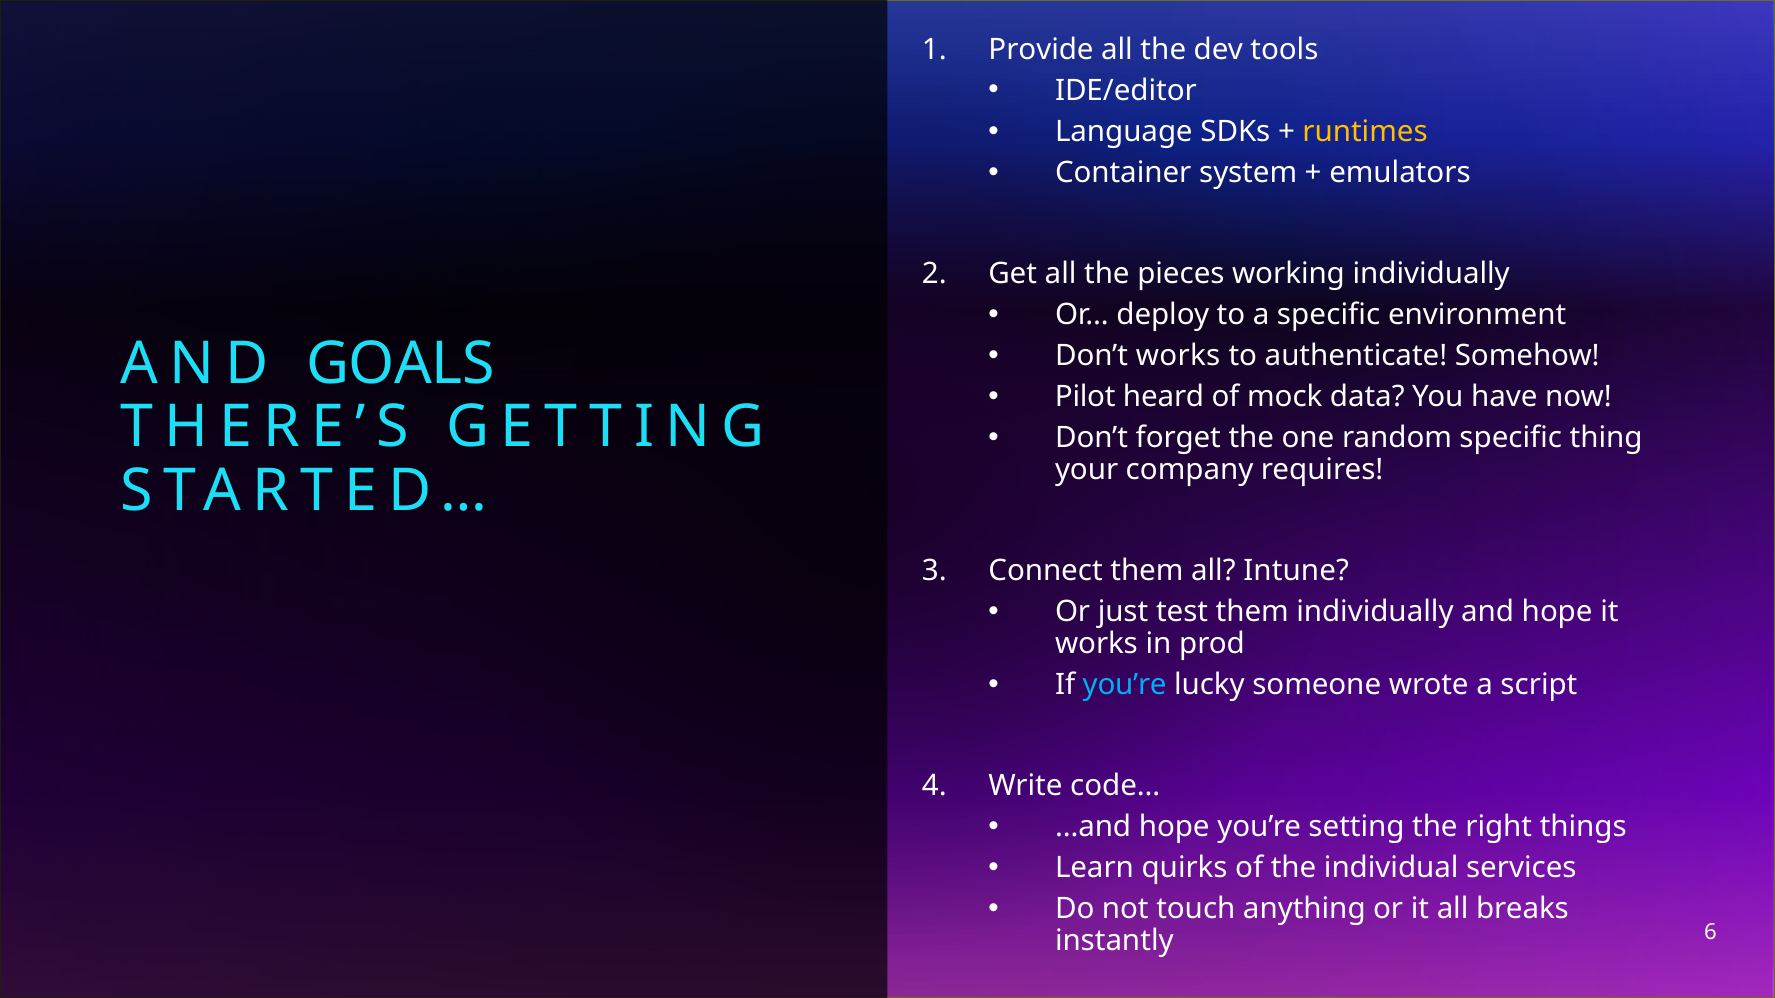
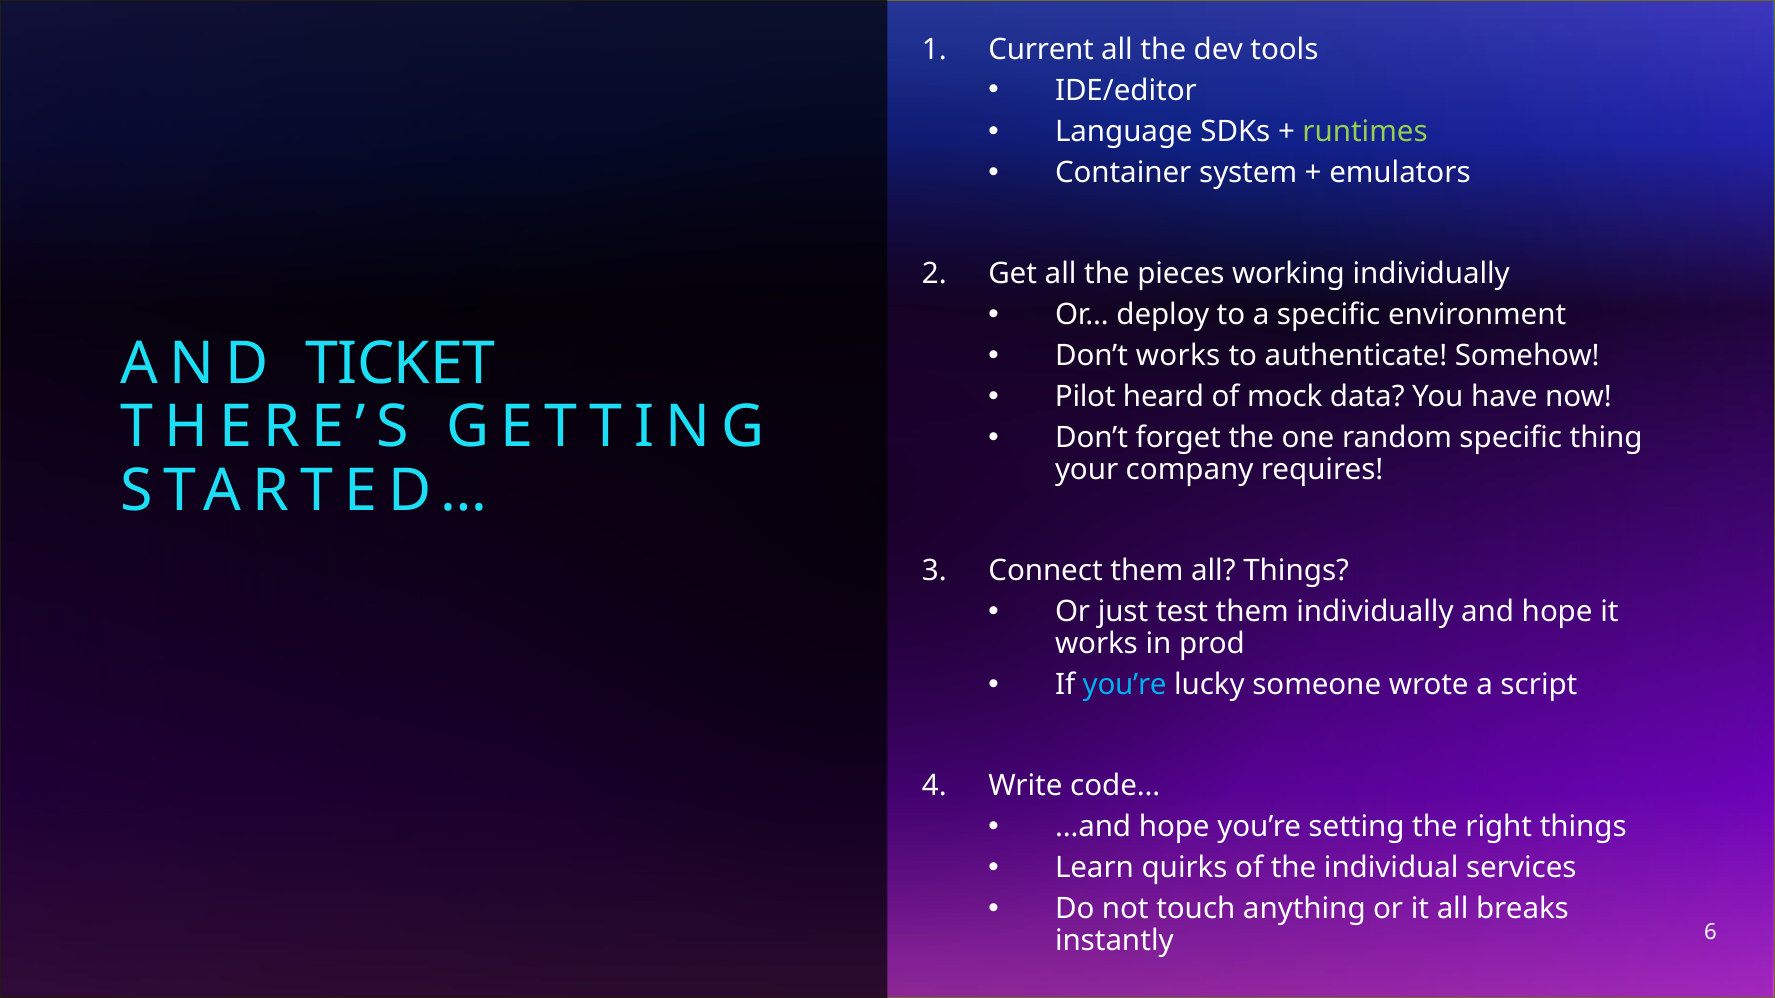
Provide: Provide -> Current
runtimes colour: yellow -> light green
GOALS: GOALS -> TICKET
all Intune: Intune -> Things
